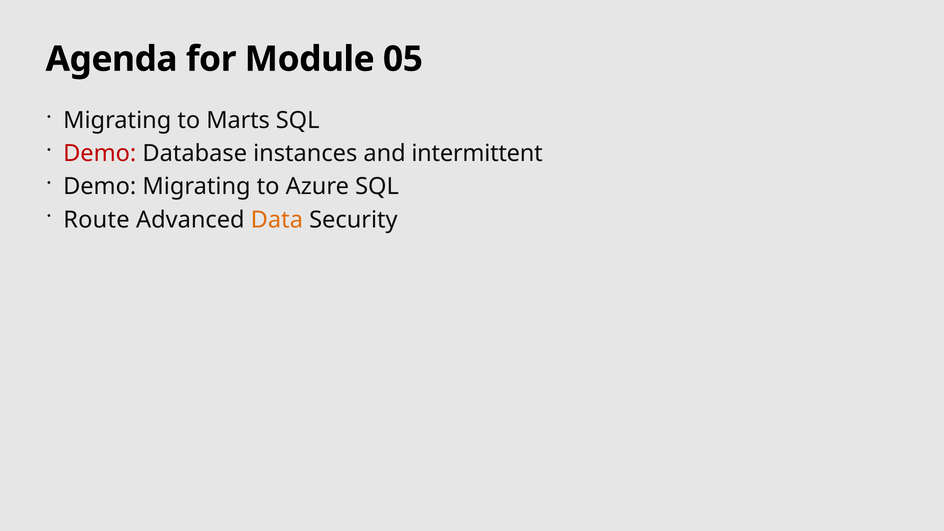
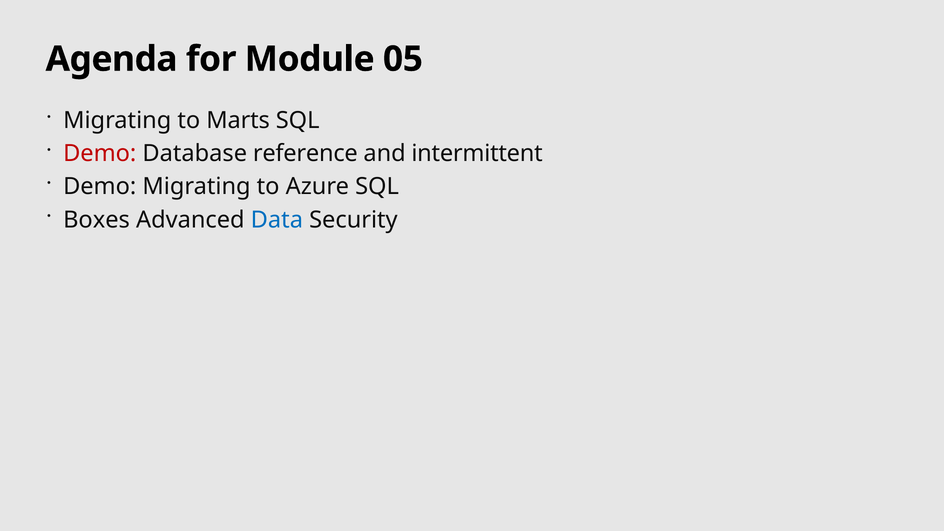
instances: instances -> reference
Route: Route -> Boxes
Data colour: orange -> blue
